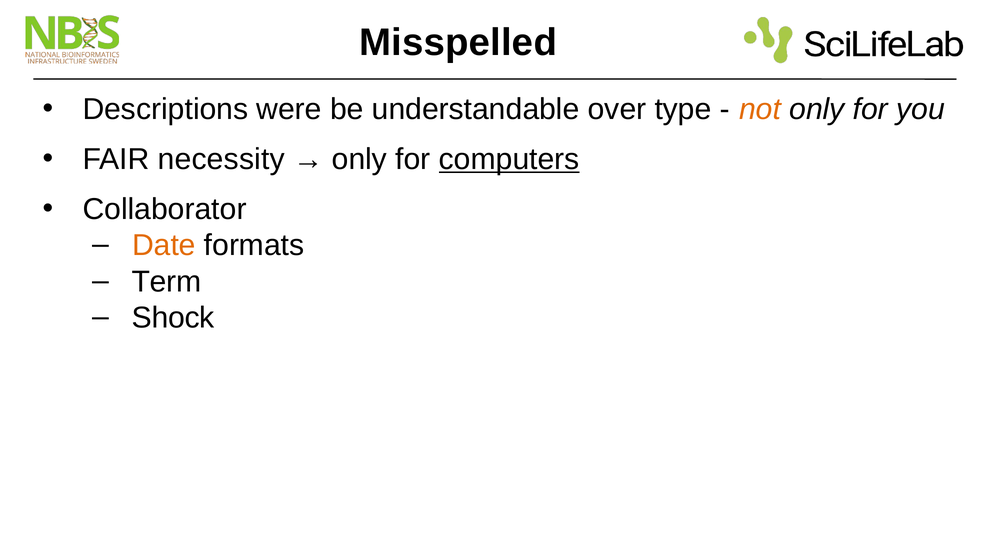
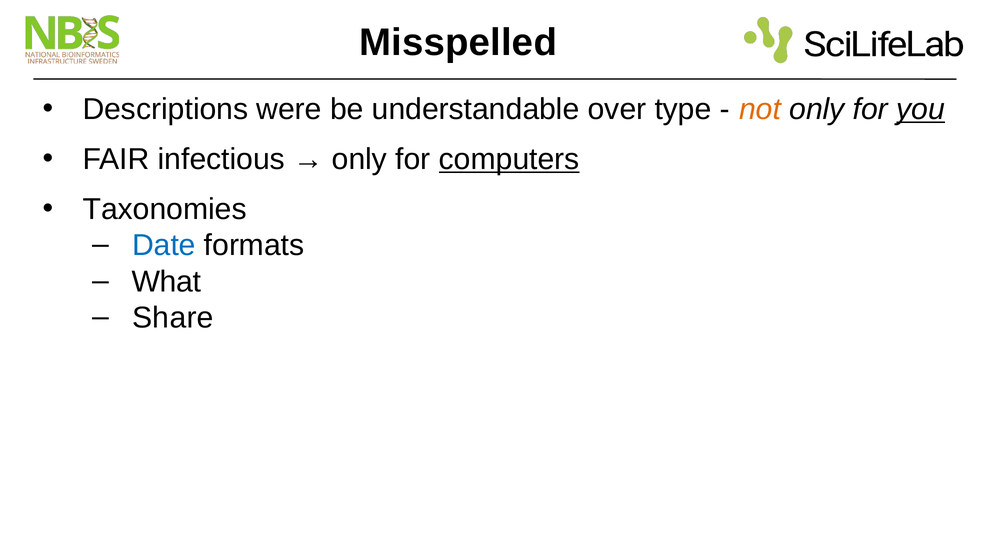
you underline: none -> present
necessity: necessity -> infectious
Collaborator: Collaborator -> Taxonomies
Date colour: orange -> blue
Term: Term -> What
Shock: Shock -> Share
